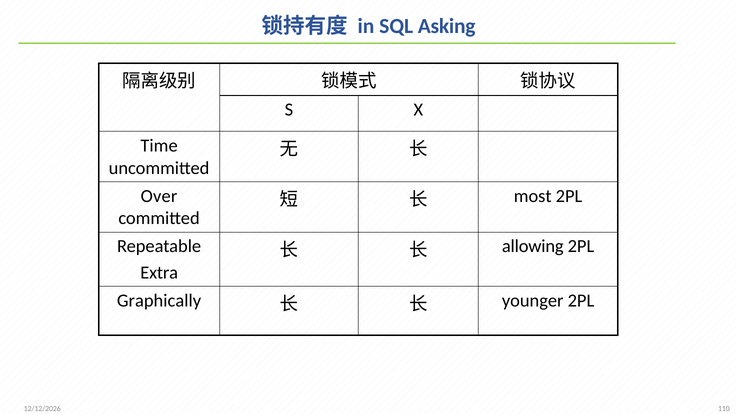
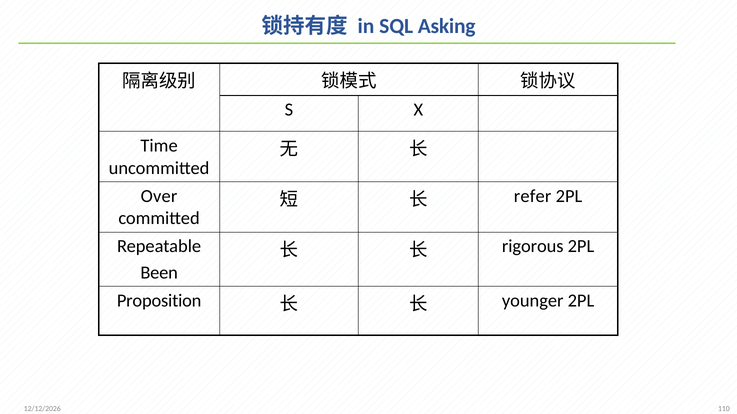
most: most -> refer
allowing: allowing -> rigorous
Extra: Extra -> Been
Graphically: Graphically -> Proposition
